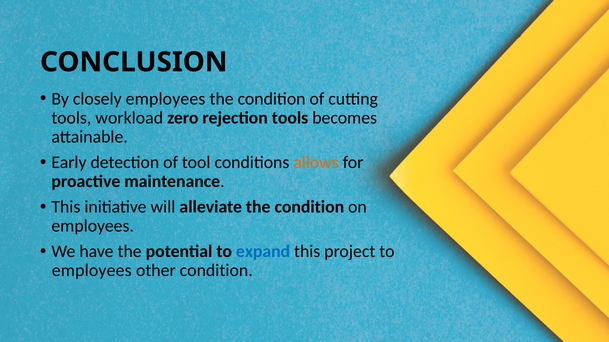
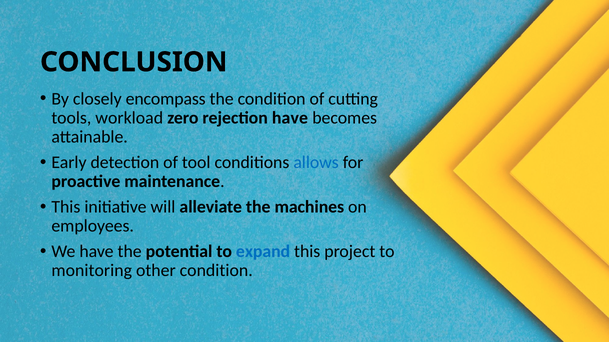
closely employees: employees -> encompass
rejection tools: tools -> have
allows colour: orange -> blue
alleviate the condition: condition -> machines
employees at (92, 271): employees -> monitoring
